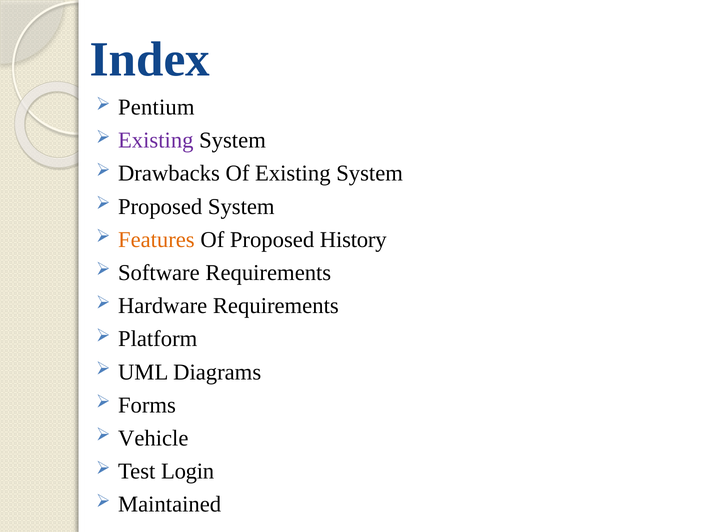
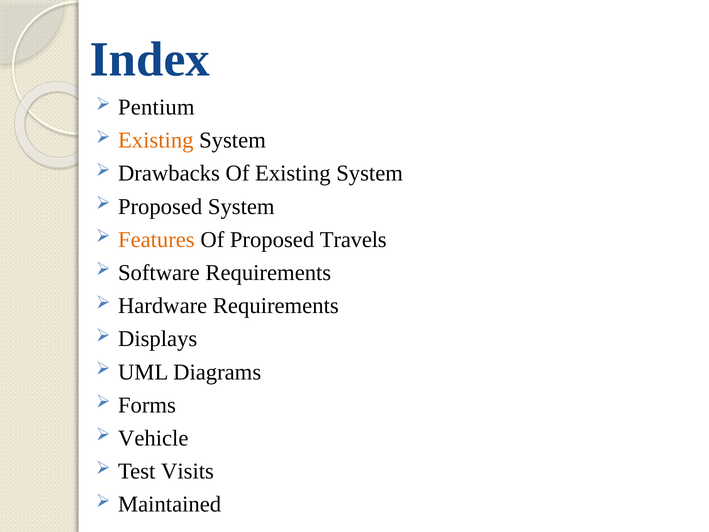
Existing at (156, 140) colour: purple -> orange
History: History -> Travels
Platform: Platform -> Displays
Login: Login -> Visits
